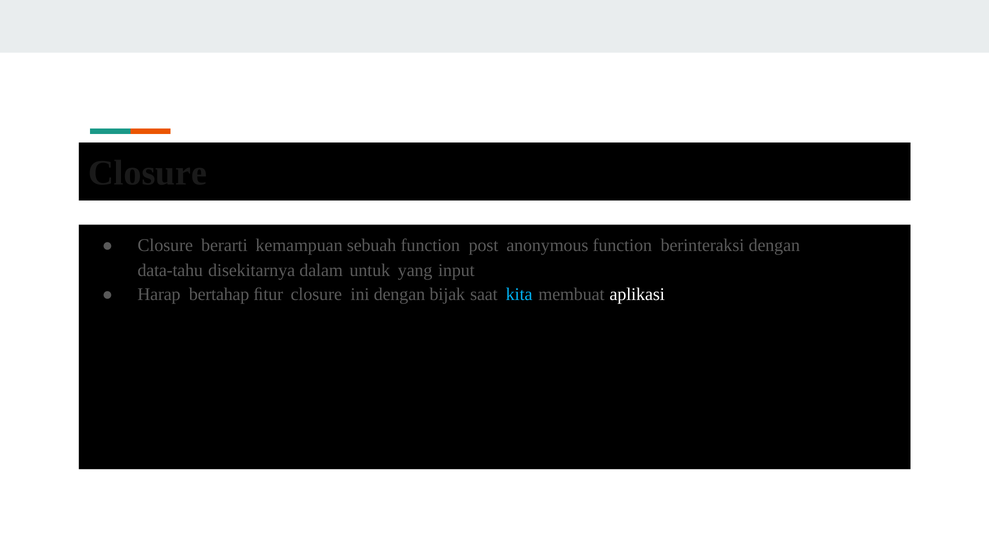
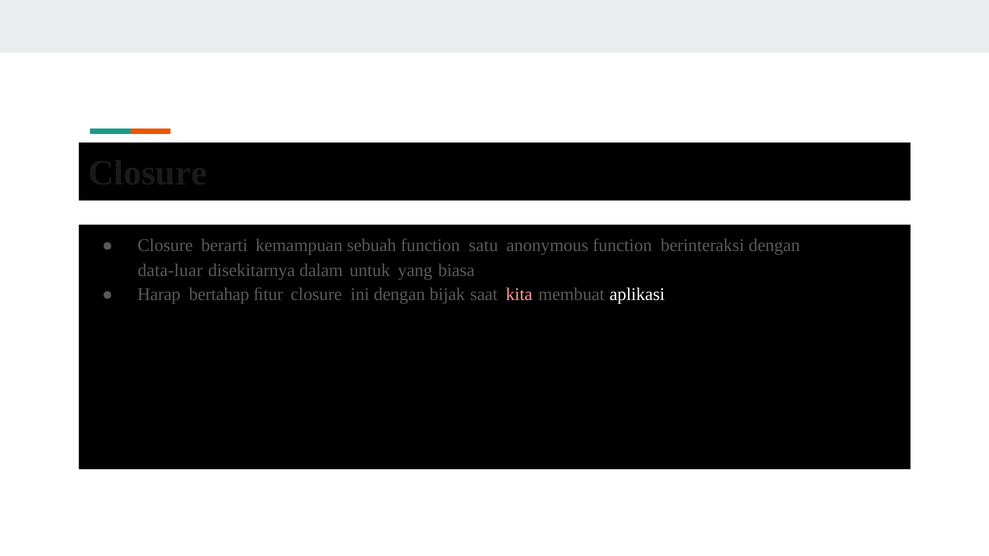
post: post -> satu
data-tahu: data-tahu -> data-luar
input: input -> biasa
kita colour: light blue -> pink
